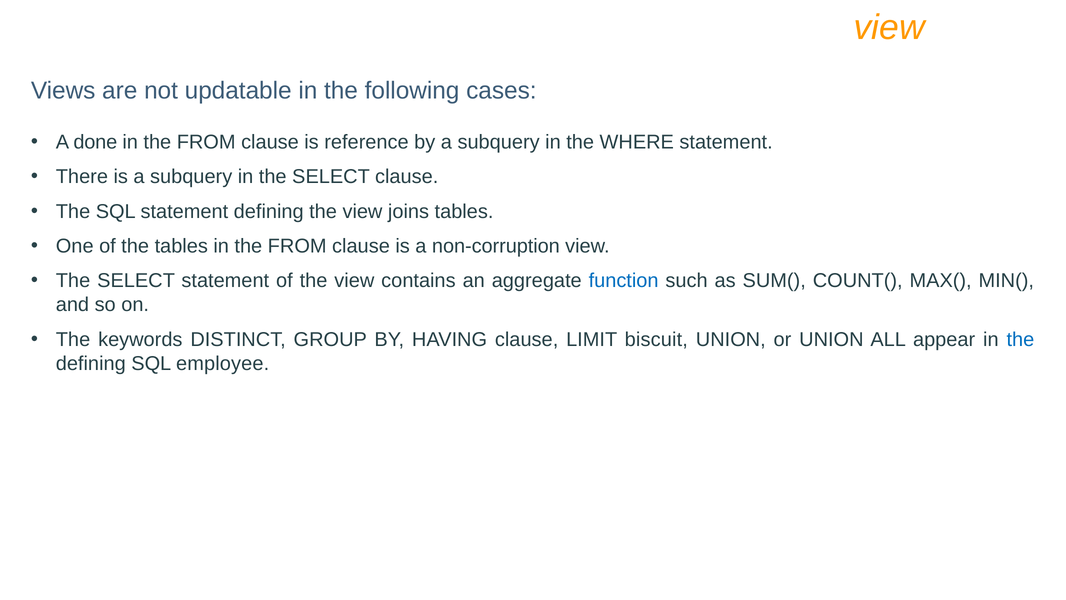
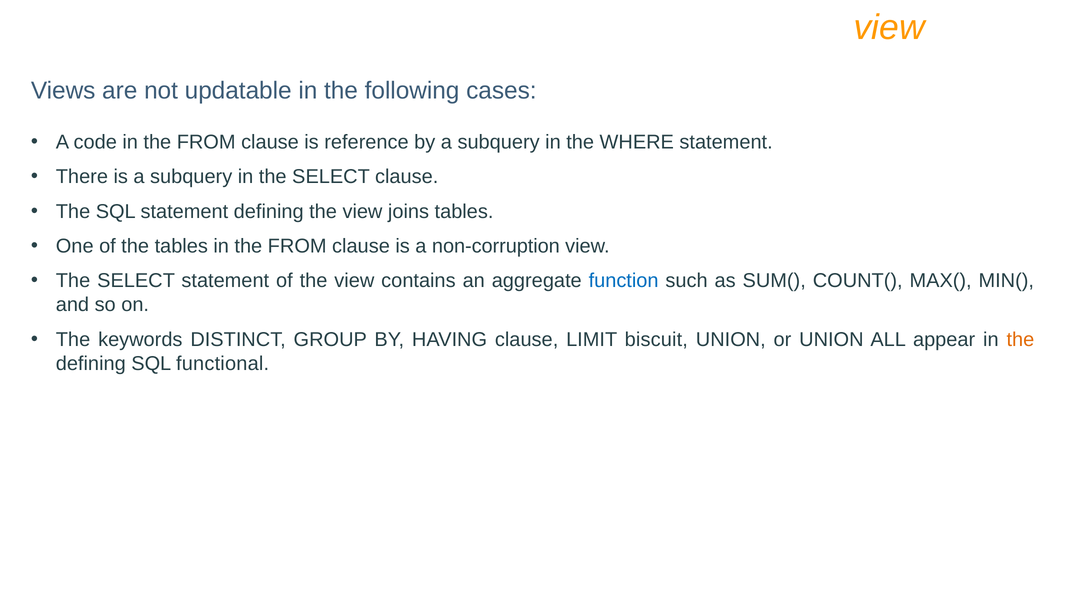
done: done -> code
the at (1020, 339) colour: blue -> orange
employee: employee -> functional
